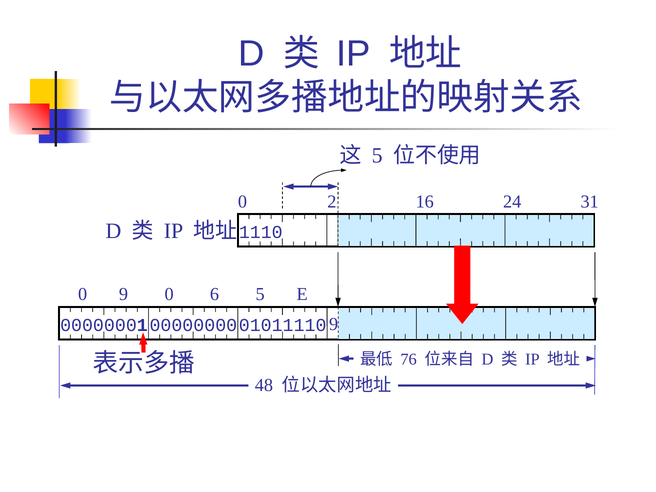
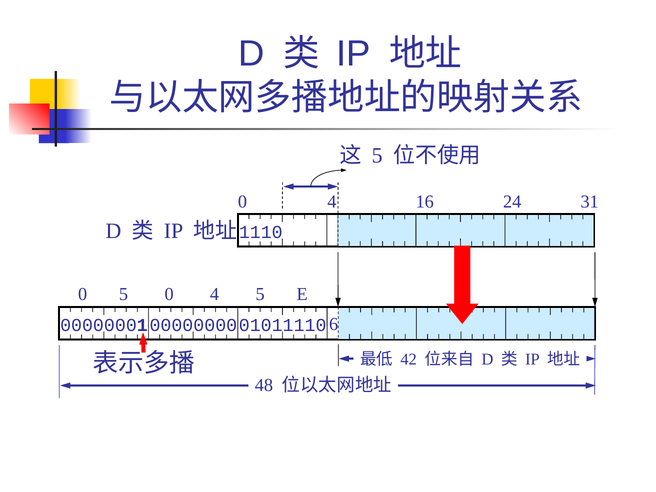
2 at (332, 202): 2 -> 4
0 9: 9 -> 5
6 at (215, 294): 6 -> 4
01011110 9: 9 -> 6
76: 76 -> 42
